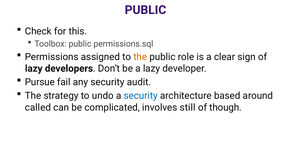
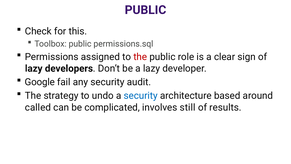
the at (140, 57) colour: orange -> red
Pursue: Pursue -> Google
though: though -> results
